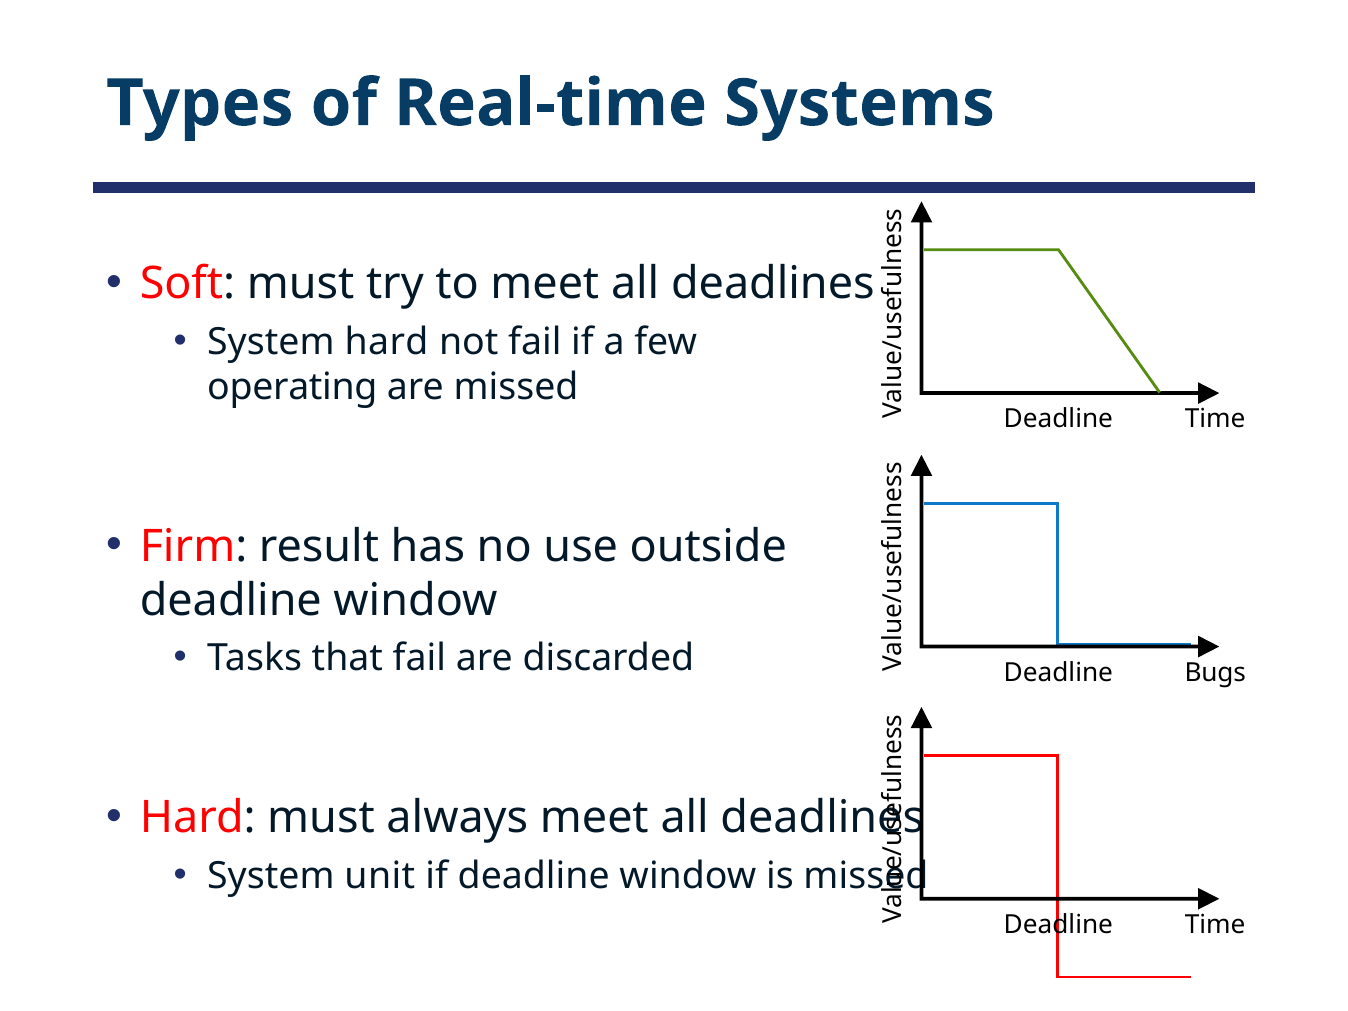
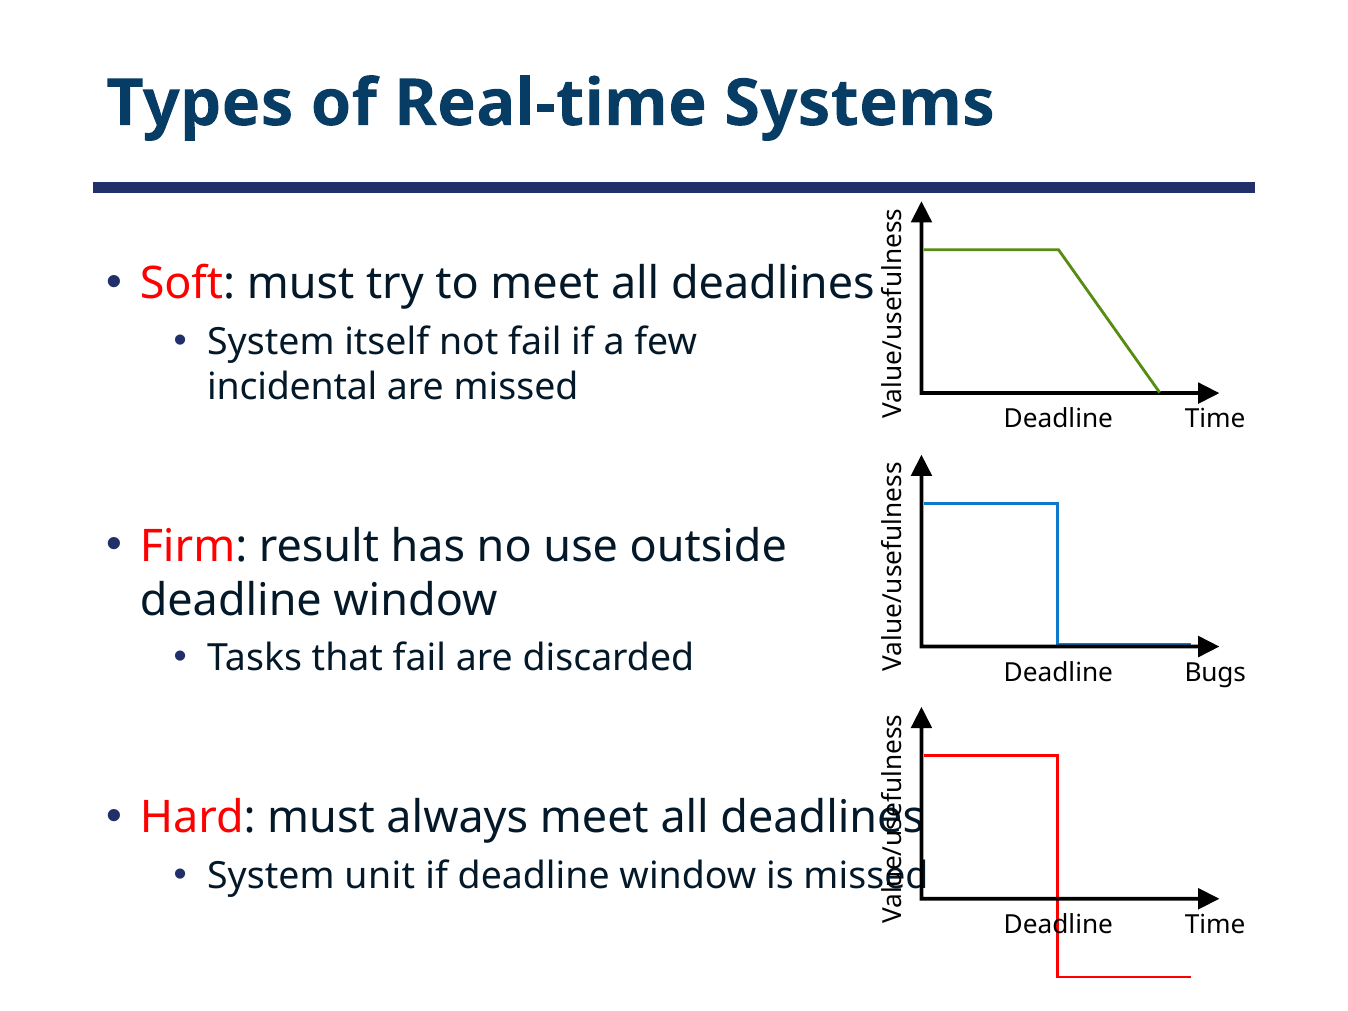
System hard: hard -> itself
operating: operating -> incidental
